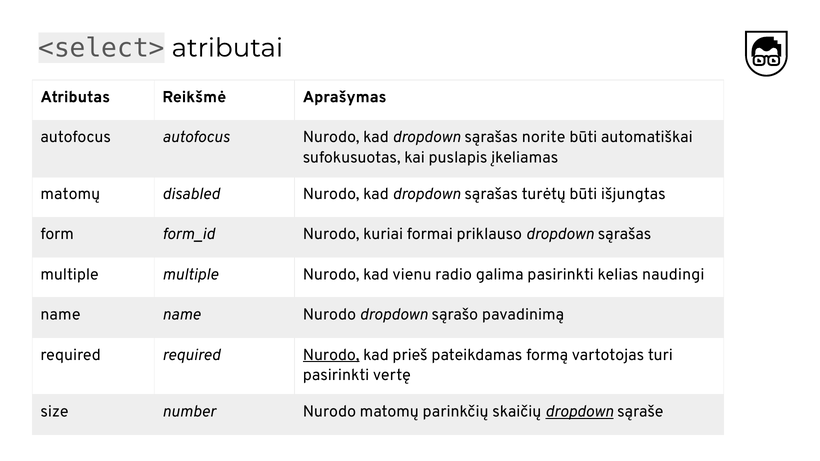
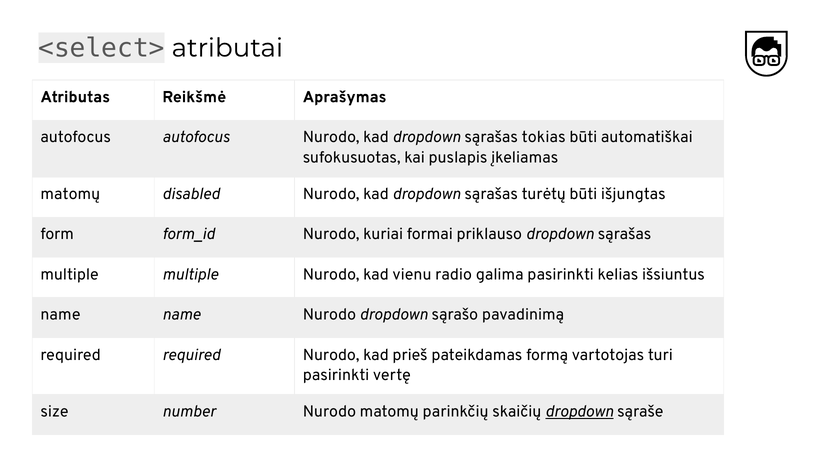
norite: norite -> tokias
naudingi: naudingi -> išsiuntus
Nurodo at (331, 355) underline: present -> none
